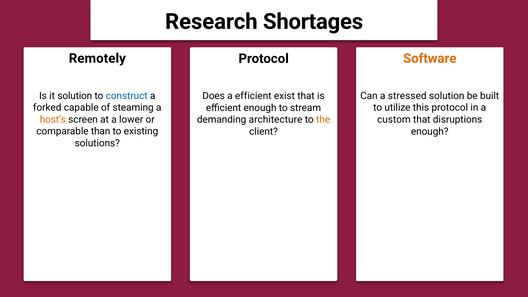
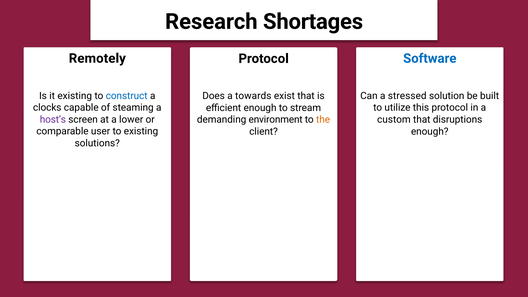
Software colour: orange -> blue
it solution: solution -> existing
a efficient: efficient -> towards
forked: forked -> clocks
host’s colour: orange -> purple
architecture: architecture -> environment
than: than -> user
